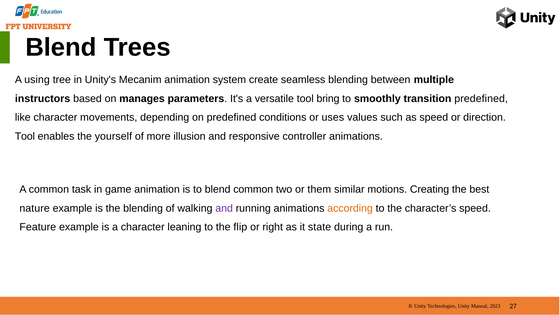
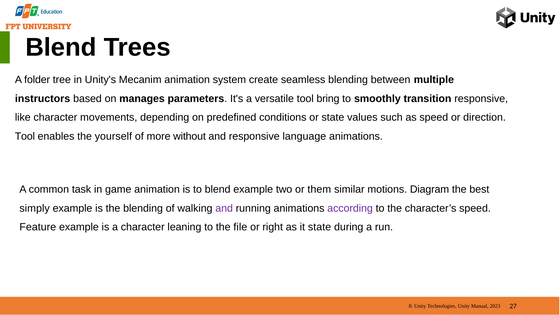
using: using -> folder
transition predefined: predefined -> responsive
or uses: uses -> state
illusion: illusion -> without
controller: controller -> language
blend common: common -> example
Creating: Creating -> Diagram
nature: nature -> simply
according colour: orange -> purple
flip: flip -> file
